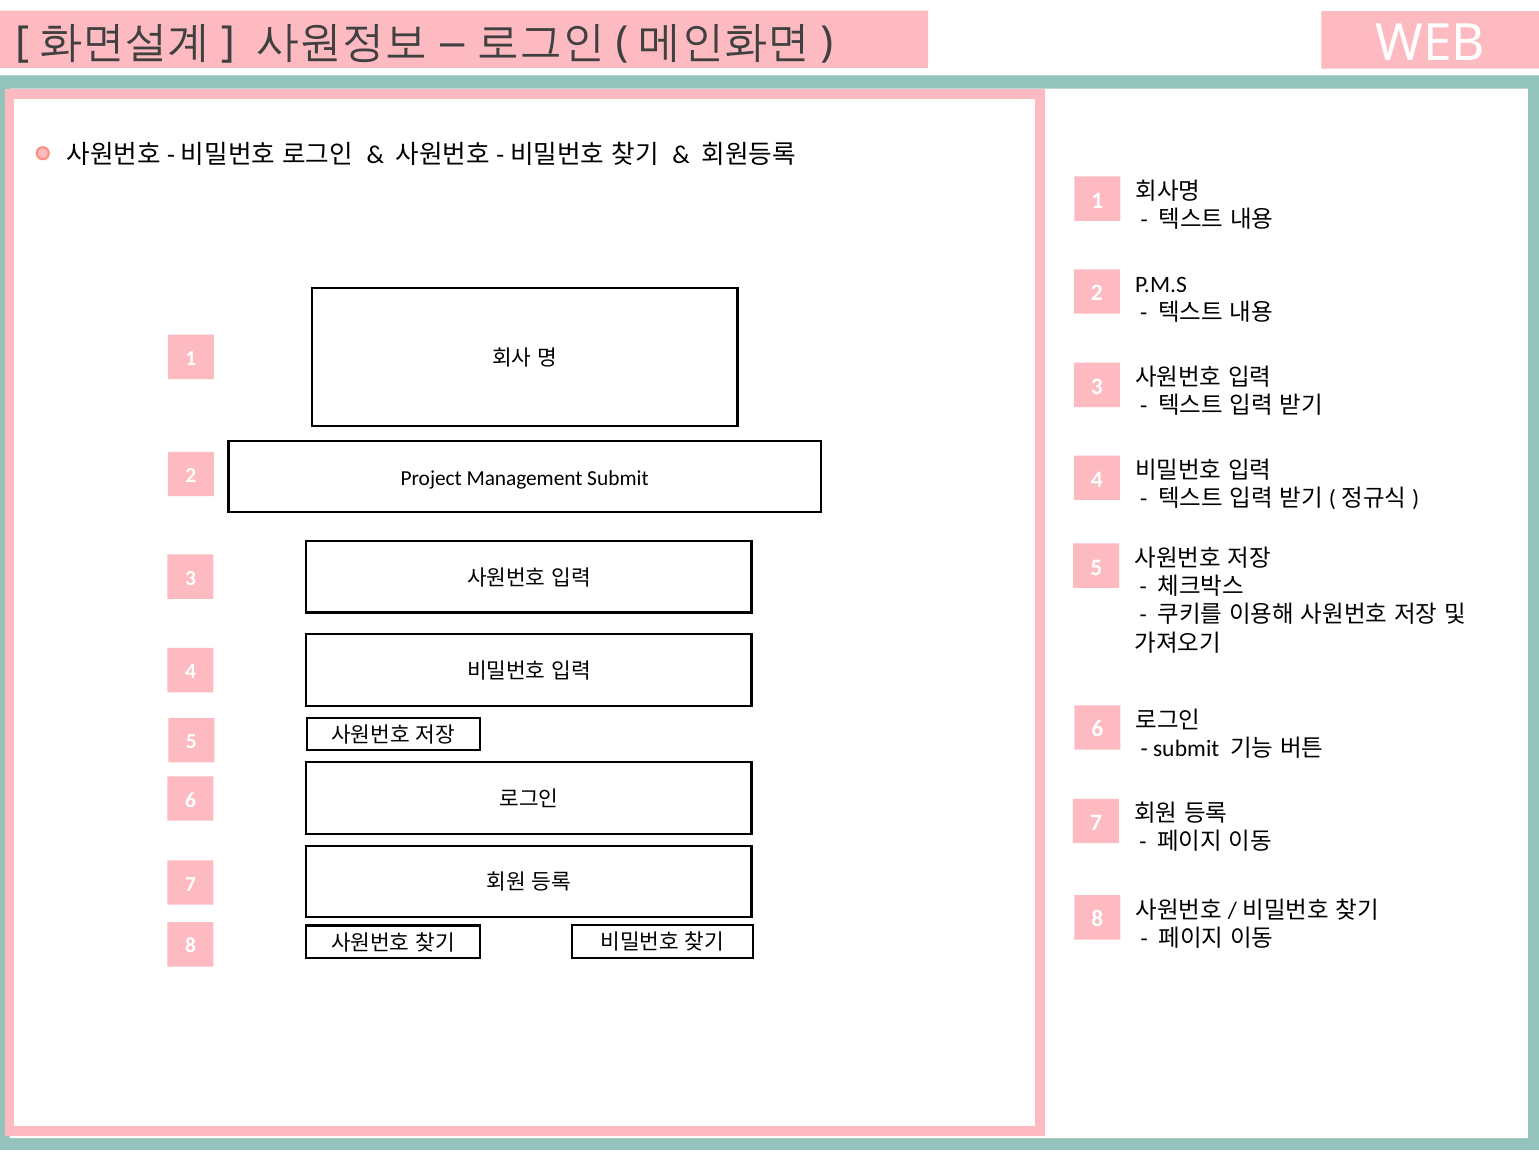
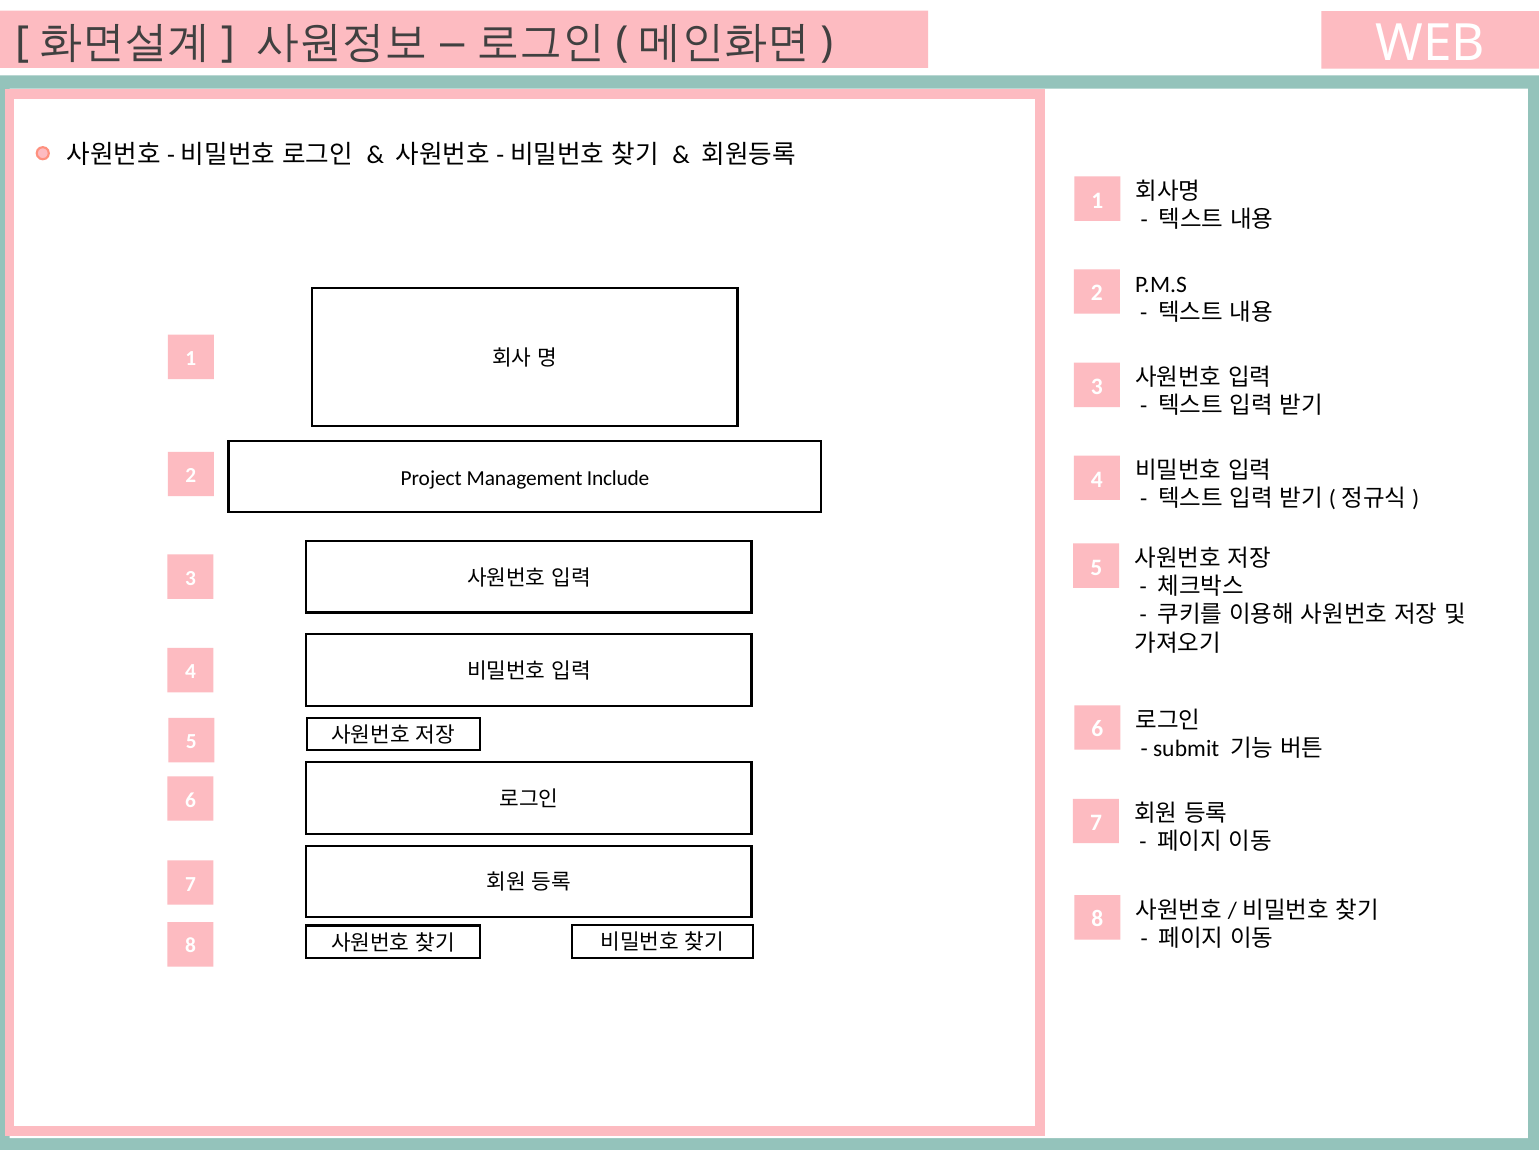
Management Submit: Submit -> Include
